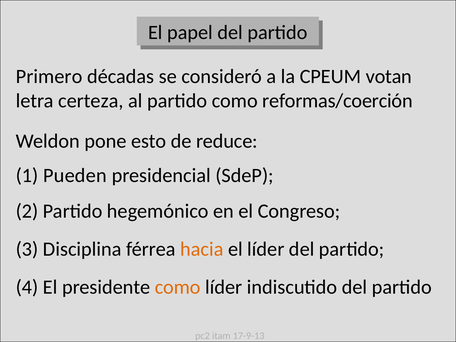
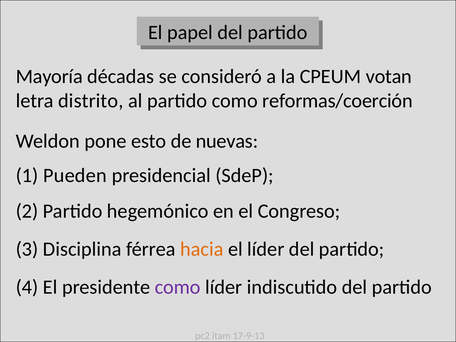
Primero: Primero -> Mayoría
certeza: certeza -> distrito
reduce: reduce -> nuevas
como at (178, 287) colour: orange -> purple
